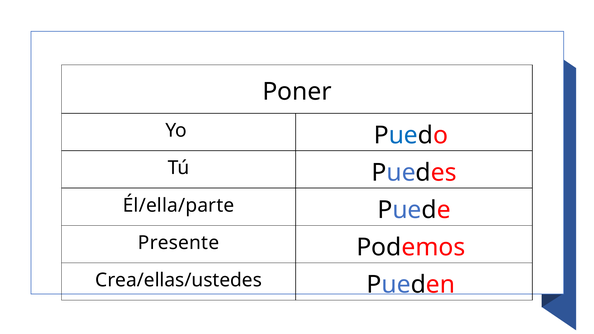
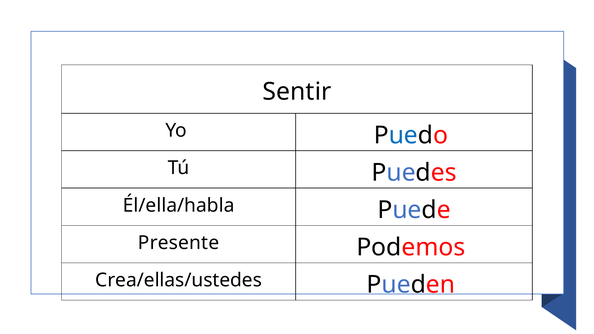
Poner: Poner -> Sentir
Él/ella/parte: Él/ella/parte -> Él/ella/habla
